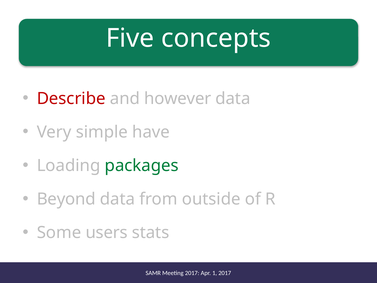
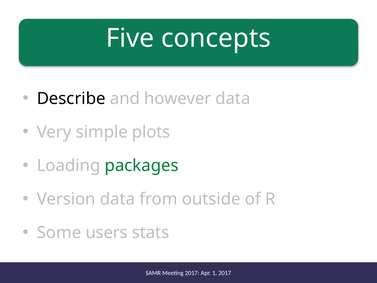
Describe colour: red -> black
have: have -> plots
Beyond: Beyond -> Version
